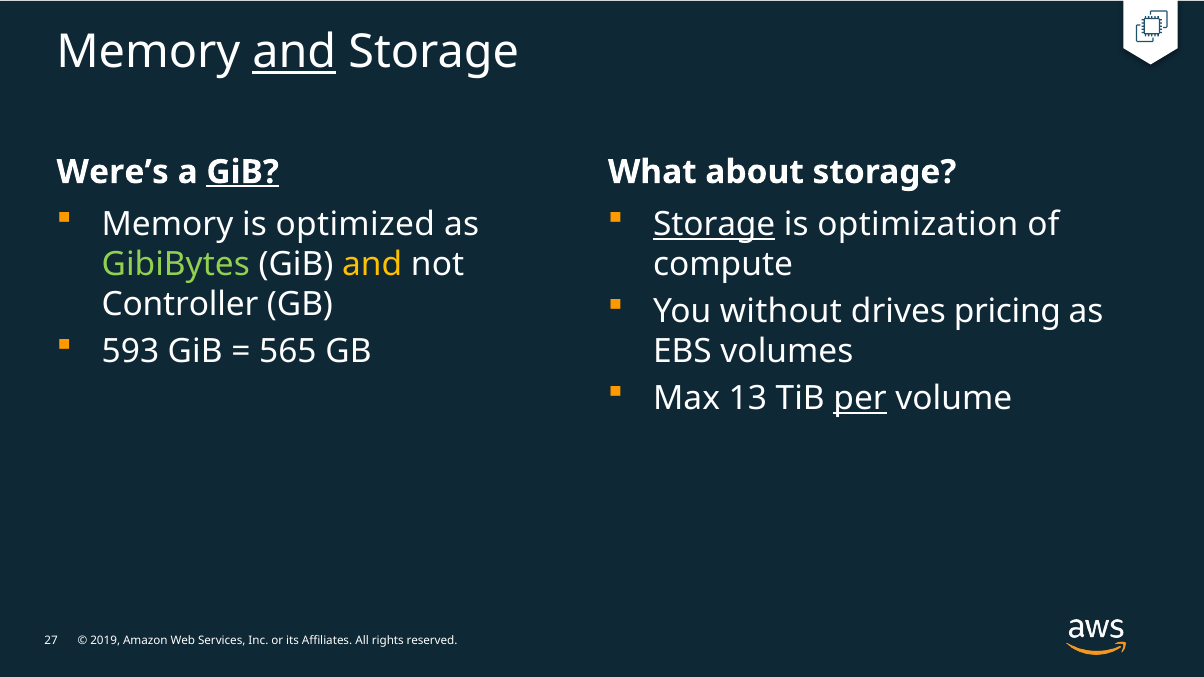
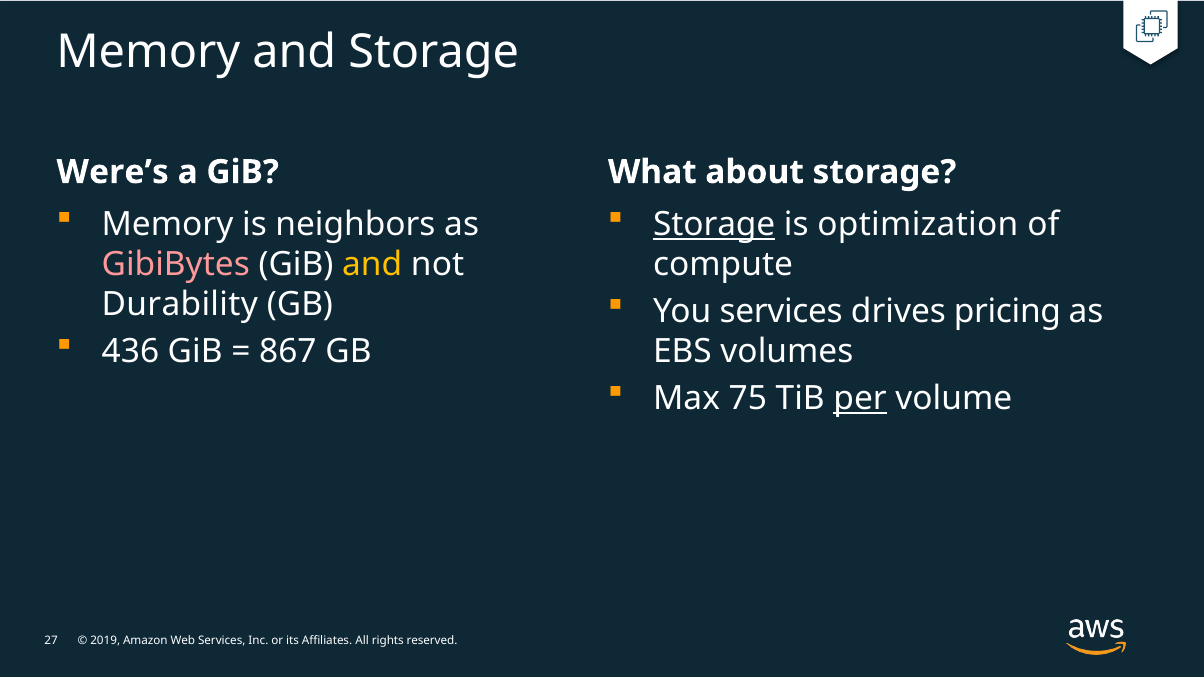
and at (294, 53) underline: present -> none
GiB at (243, 172) underline: present -> none
optimized: optimized -> neighbors
GibiBytes colour: light green -> pink
You without: without -> services
Controller: Controller -> Durability
593: 593 -> 436
565: 565 -> 867
13: 13 -> 75
